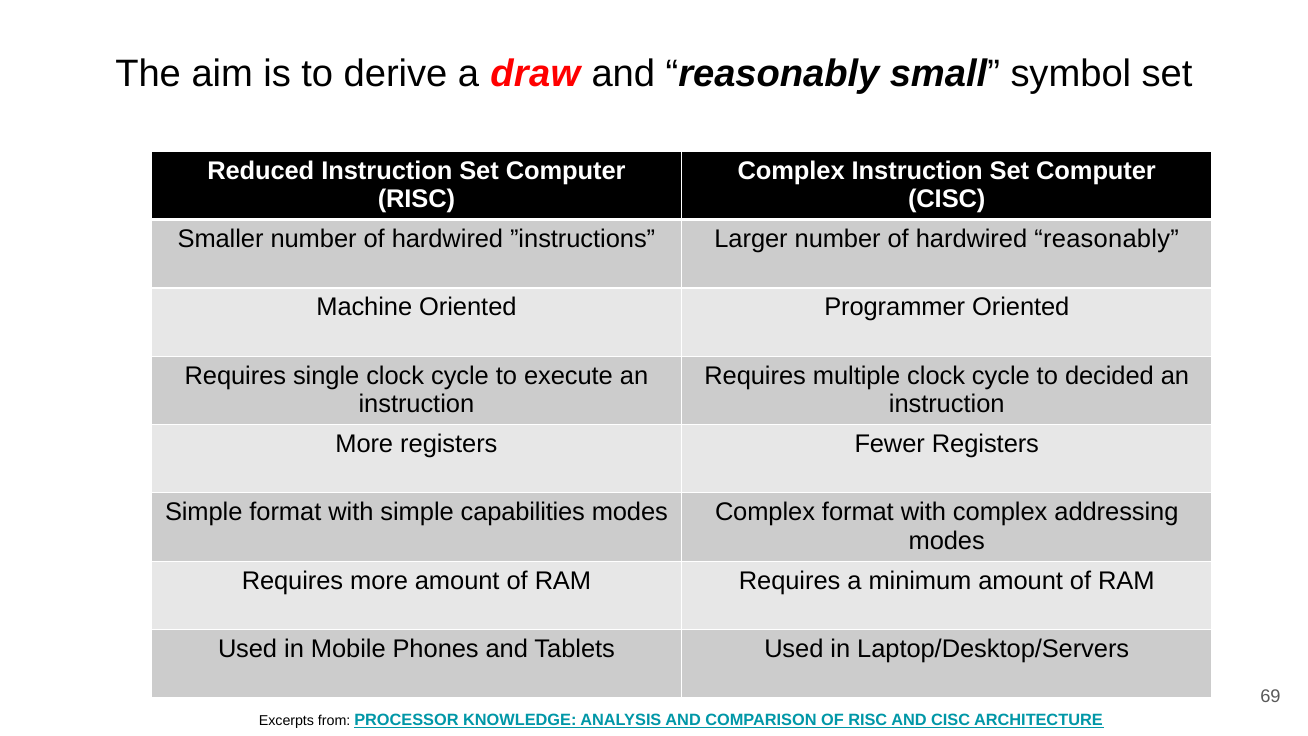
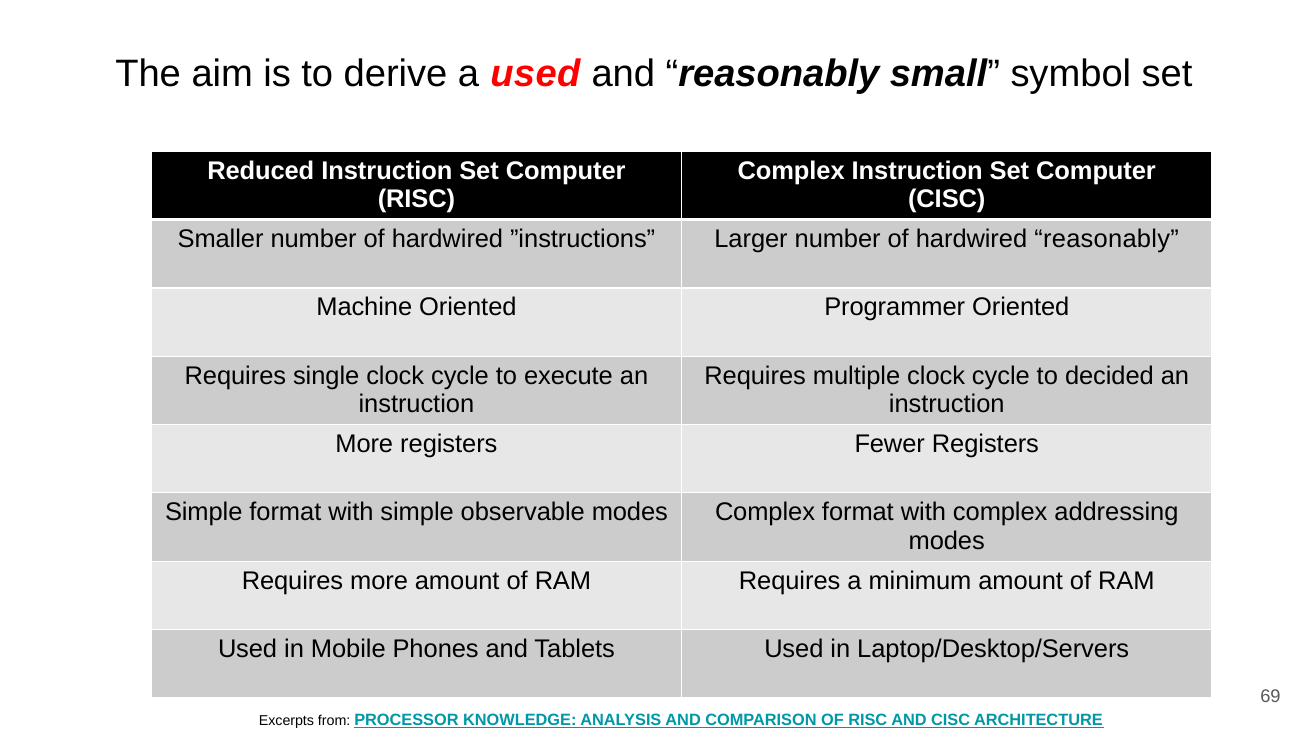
a draw: draw -> used
capabilities: capabilities -> observable
